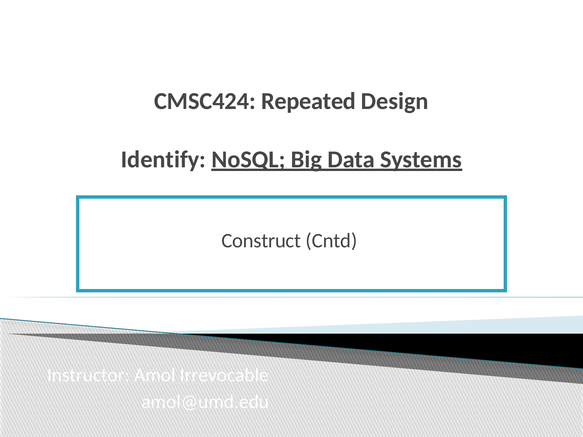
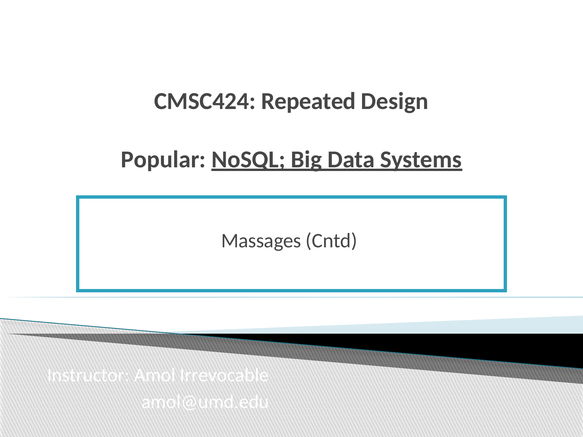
Identify: Identify -> Popular
Construct: Construct -> Massages
